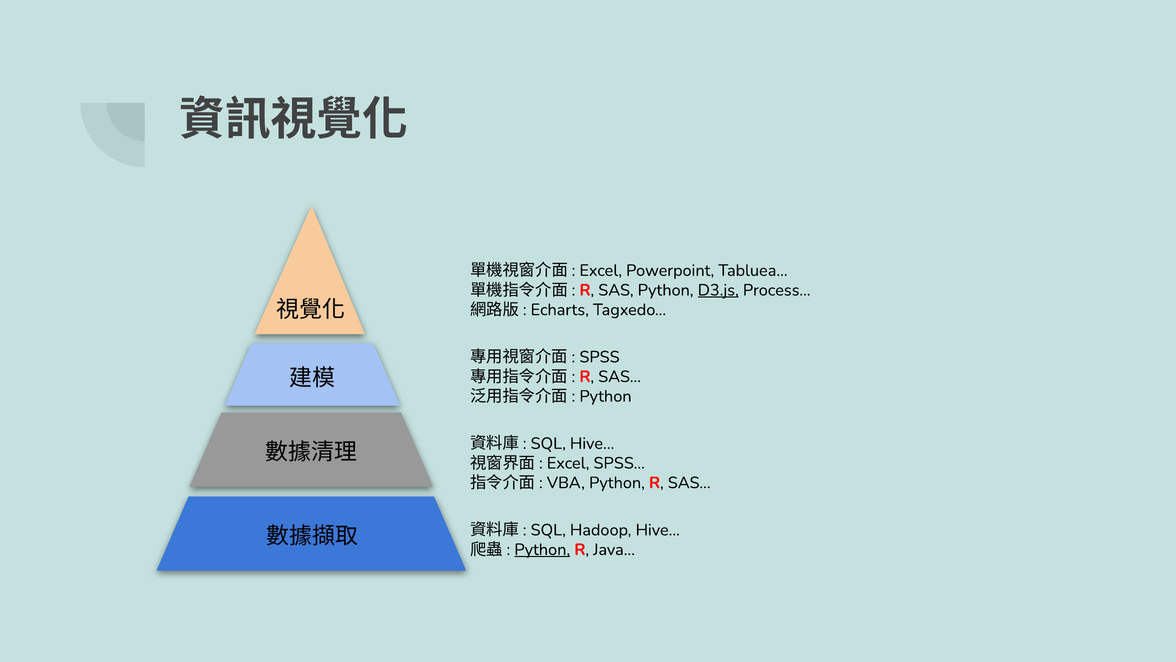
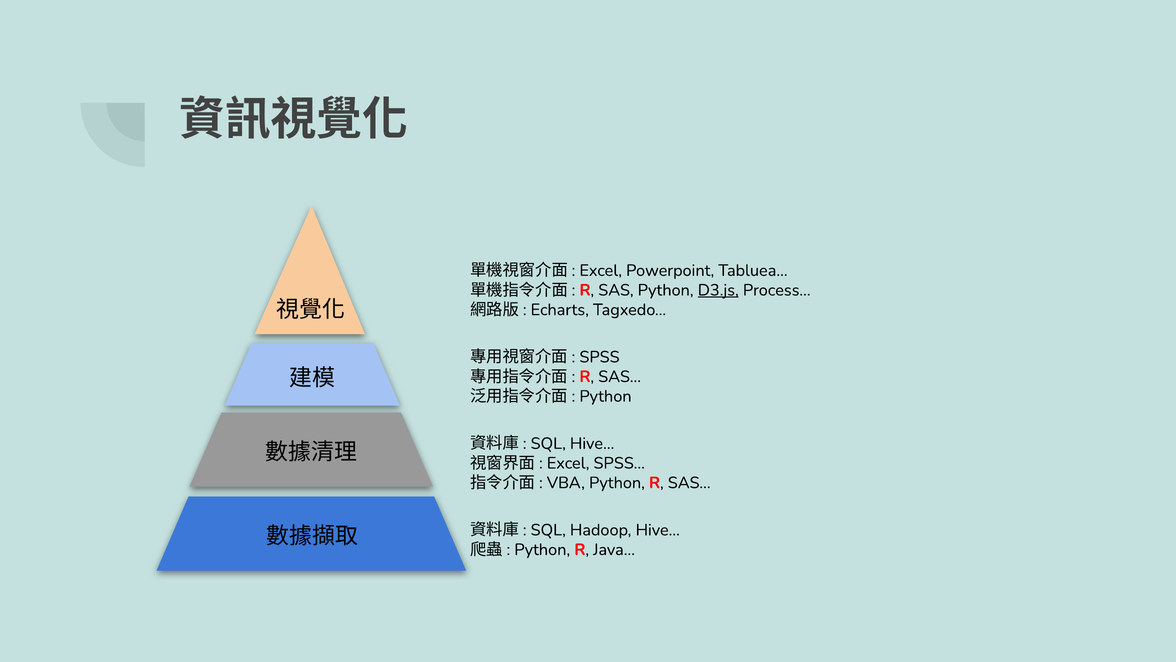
Python at (542, 549) underline: present -> none
